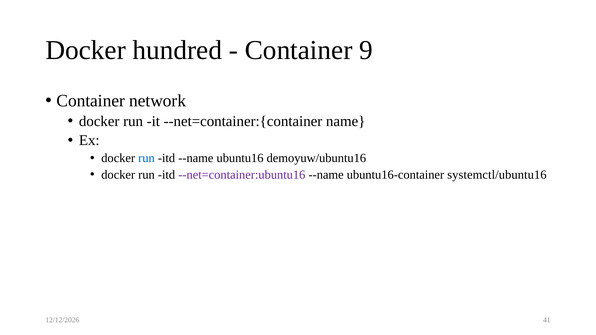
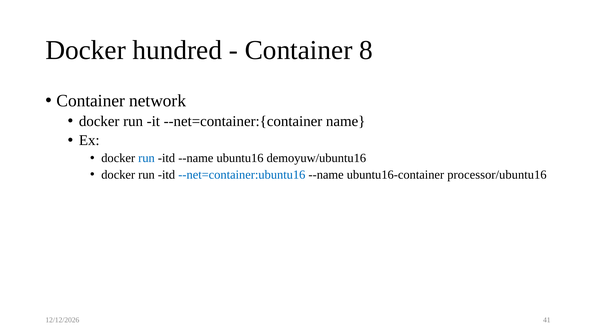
9: 9 -> 8
--net=container:ubuntu16 colour: purple -> blue
systemctl/ubuntu16: systemctl/ubuntu16 -> processor/ubuntu16
